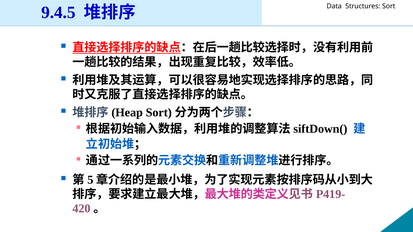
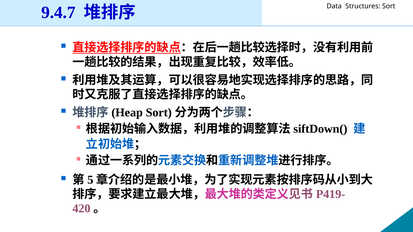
9.4.5: 9.4.5 -> 9.4.7
